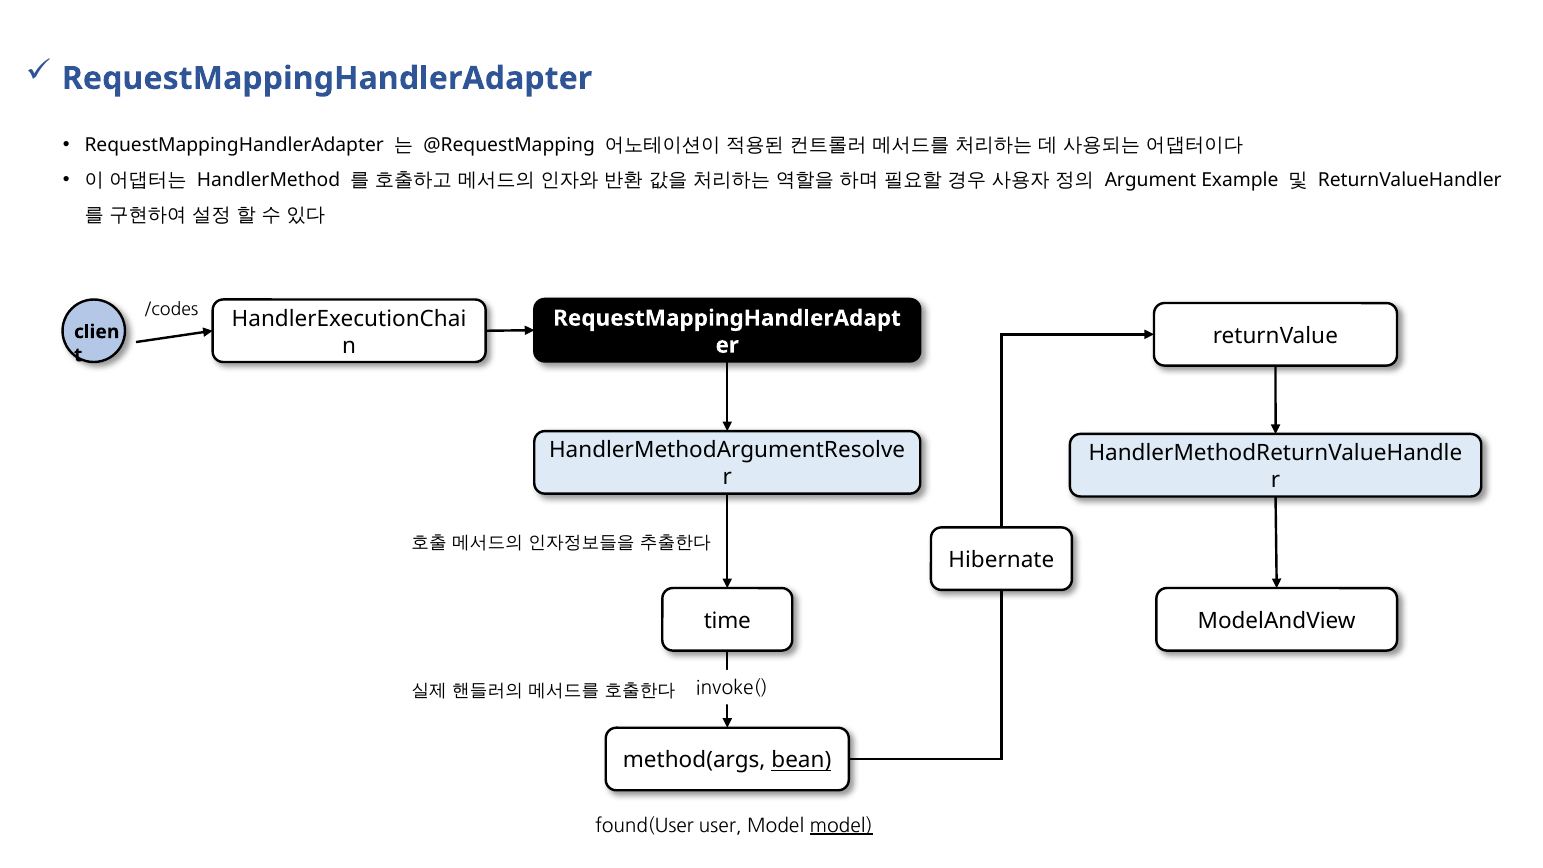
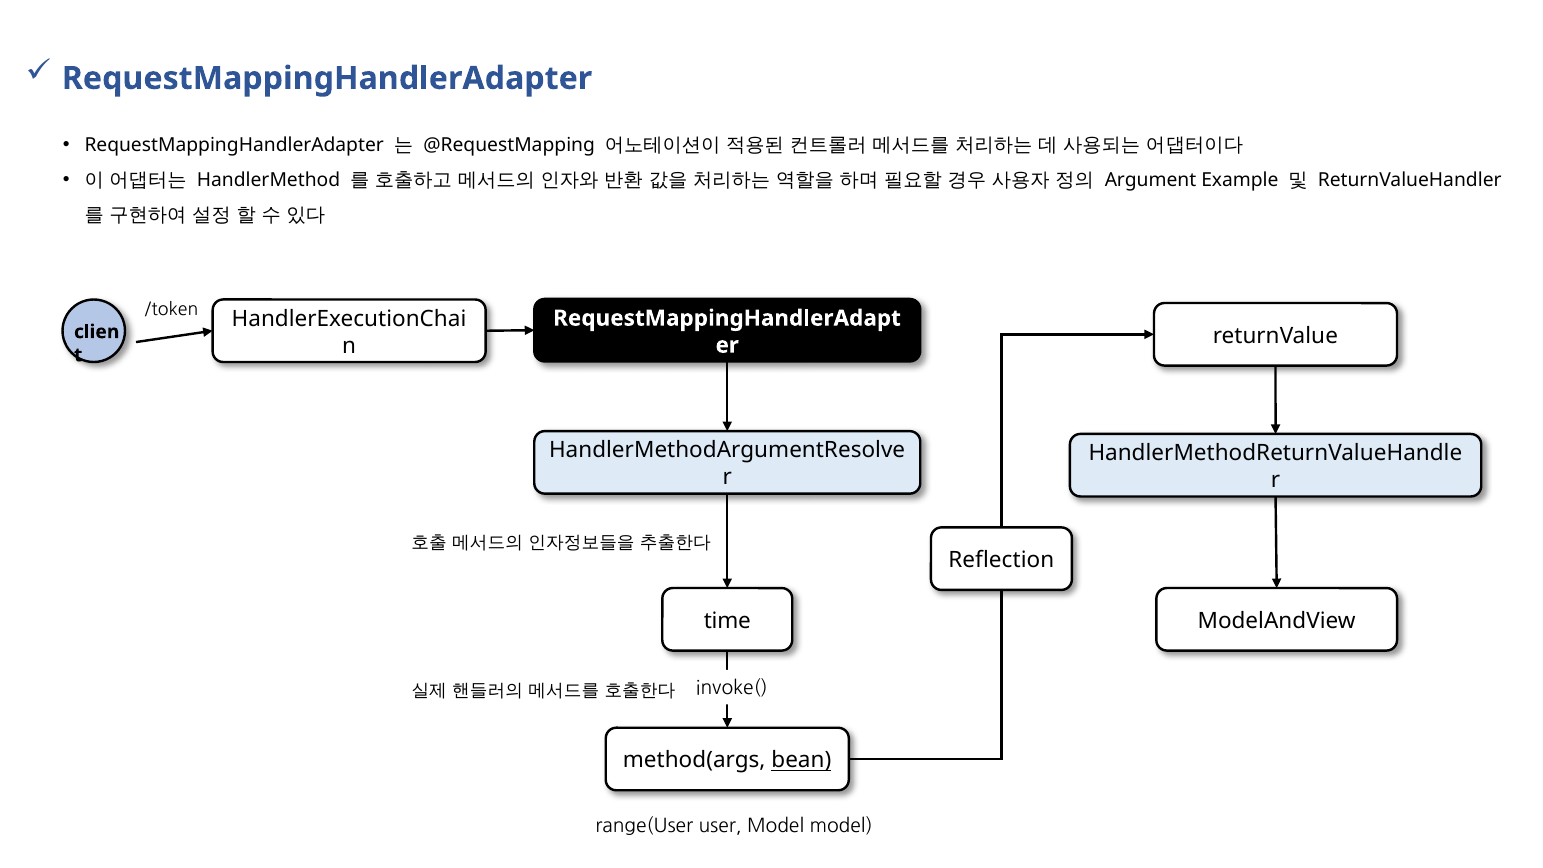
/codes: /codes -> /token
Hibernate: Hibernate -> Reflection
found(User: found(User -> range(User
model at (841, 826) underline: present -> none
